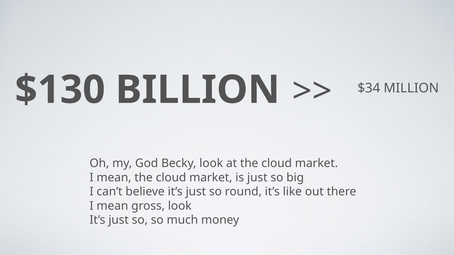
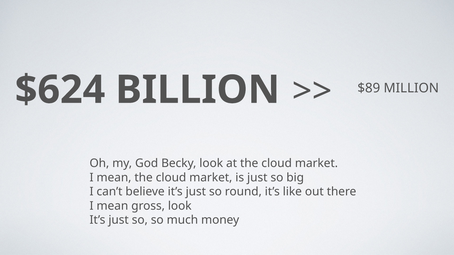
$130: $130 -> $624
$34: $34 -> $89
